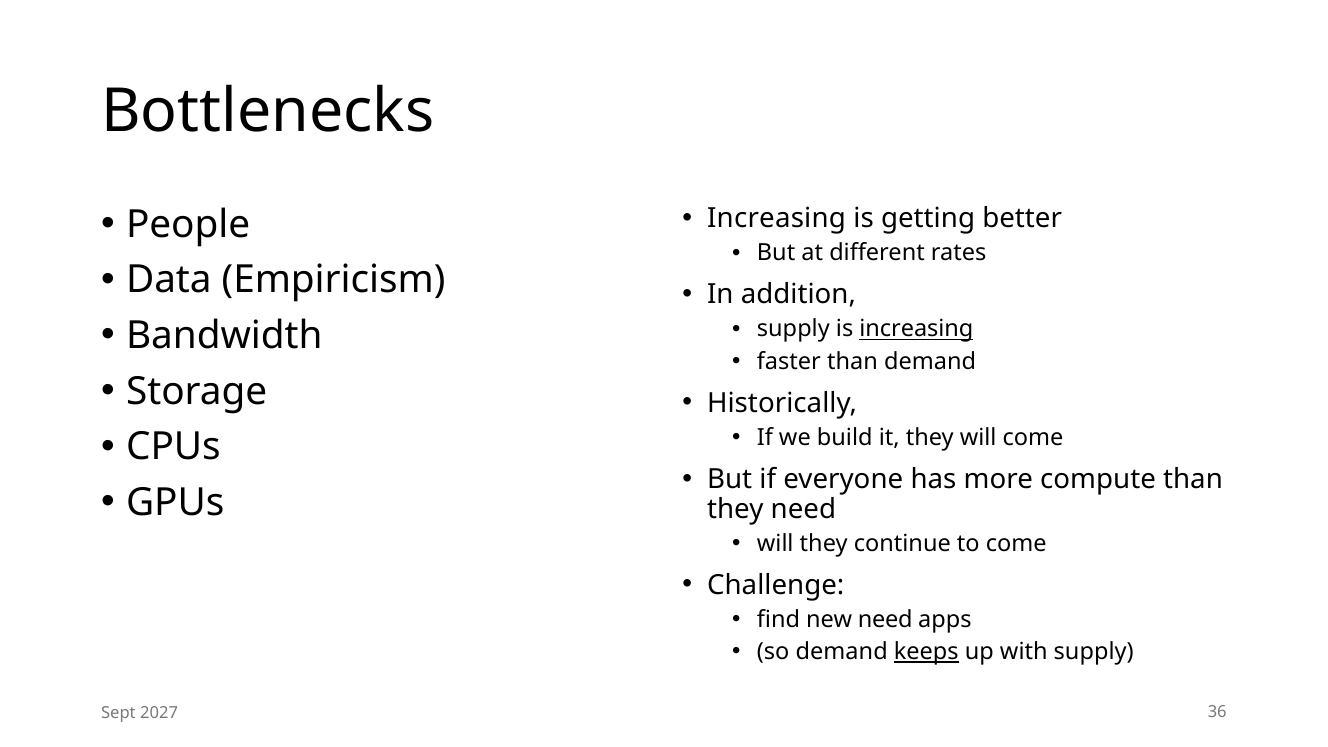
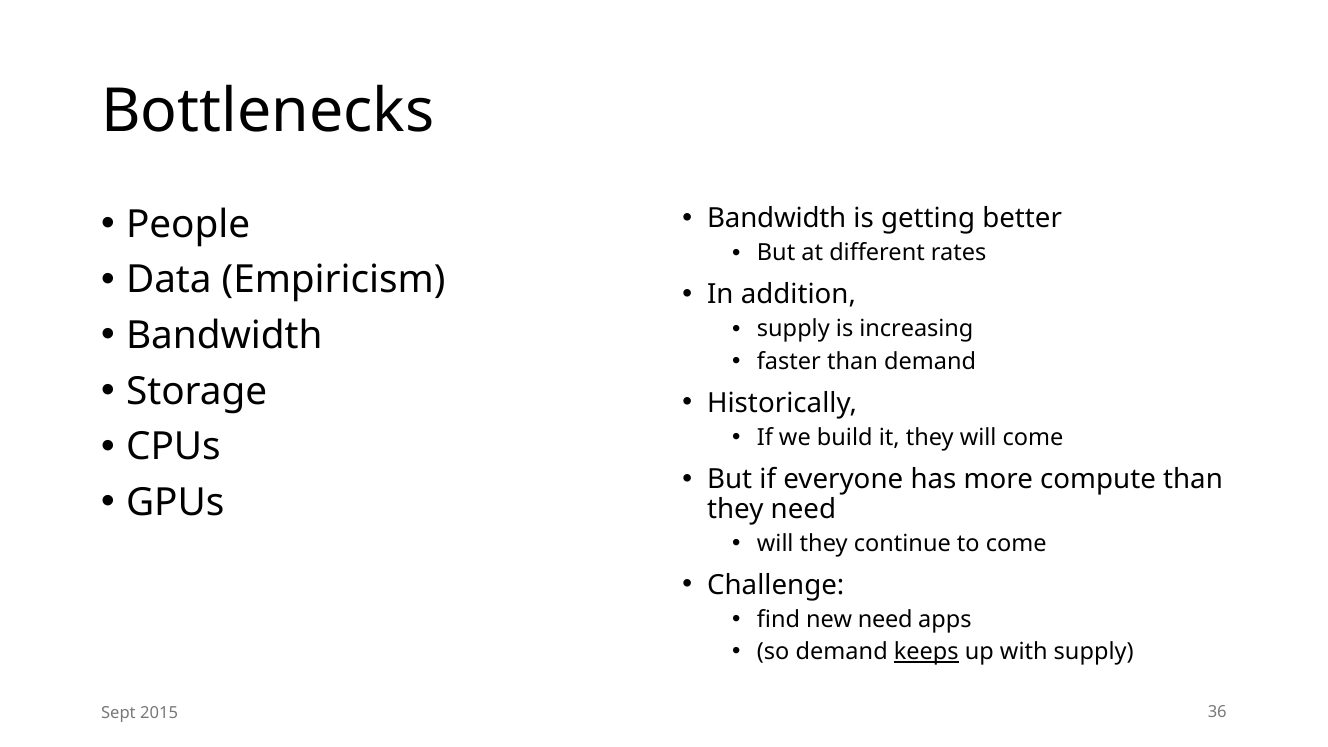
Increasing at (777, 219): Increasing -> Bandwidth
increasing at (916, 329) underline: present -> none
2027: 2027 -> 2015
